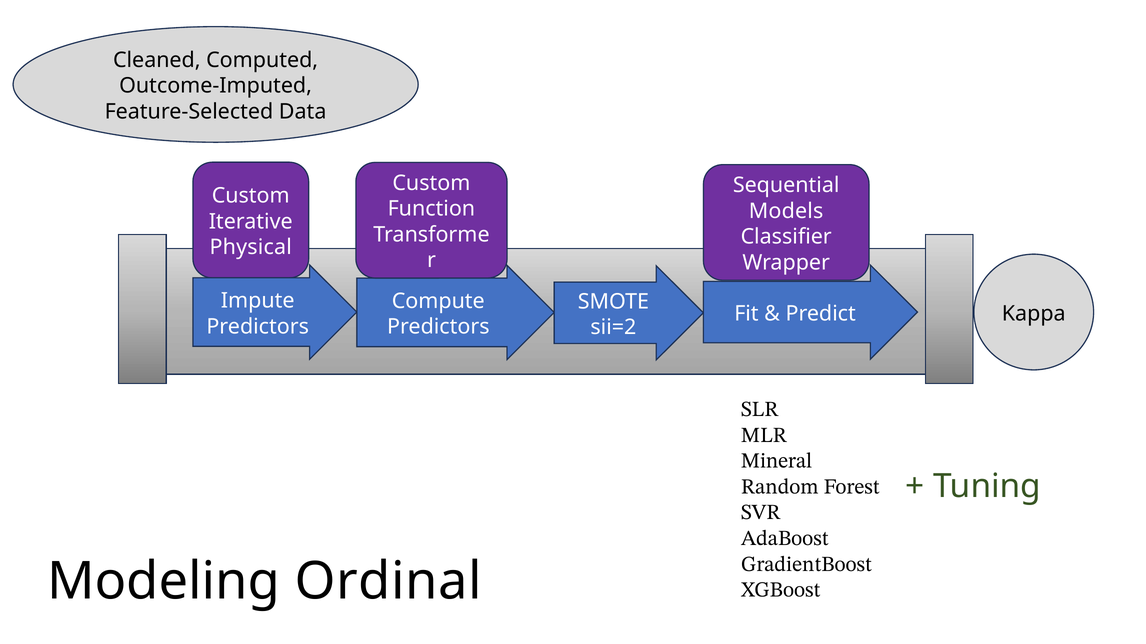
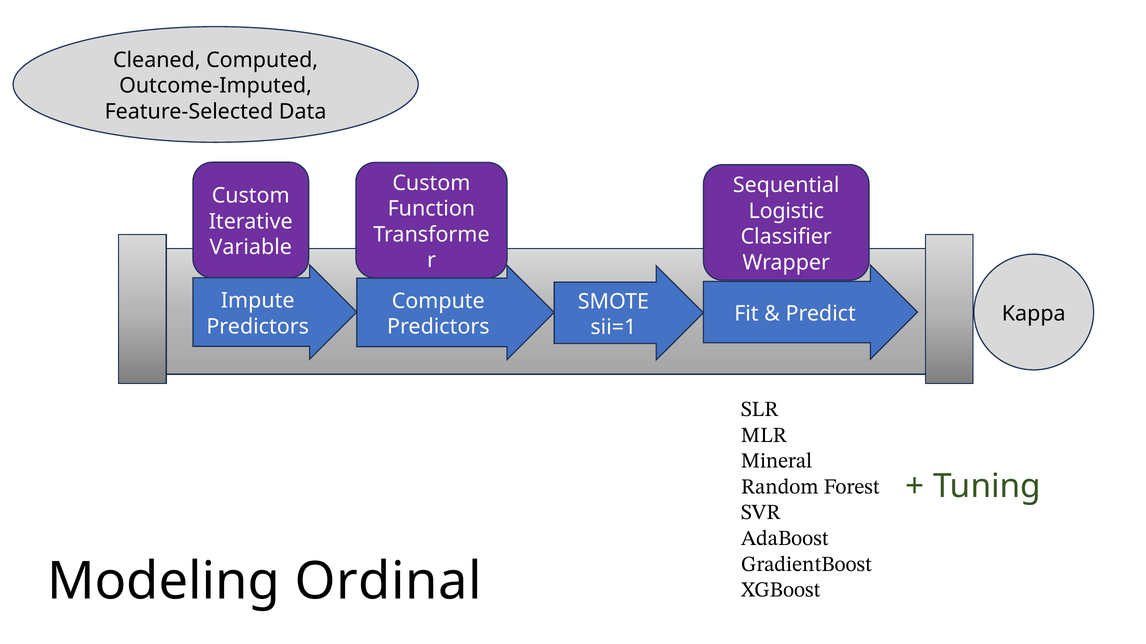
Models: Models -> Logistic
Physical: Physical -> Variable
sii=2: sii=2 -> sii=1
